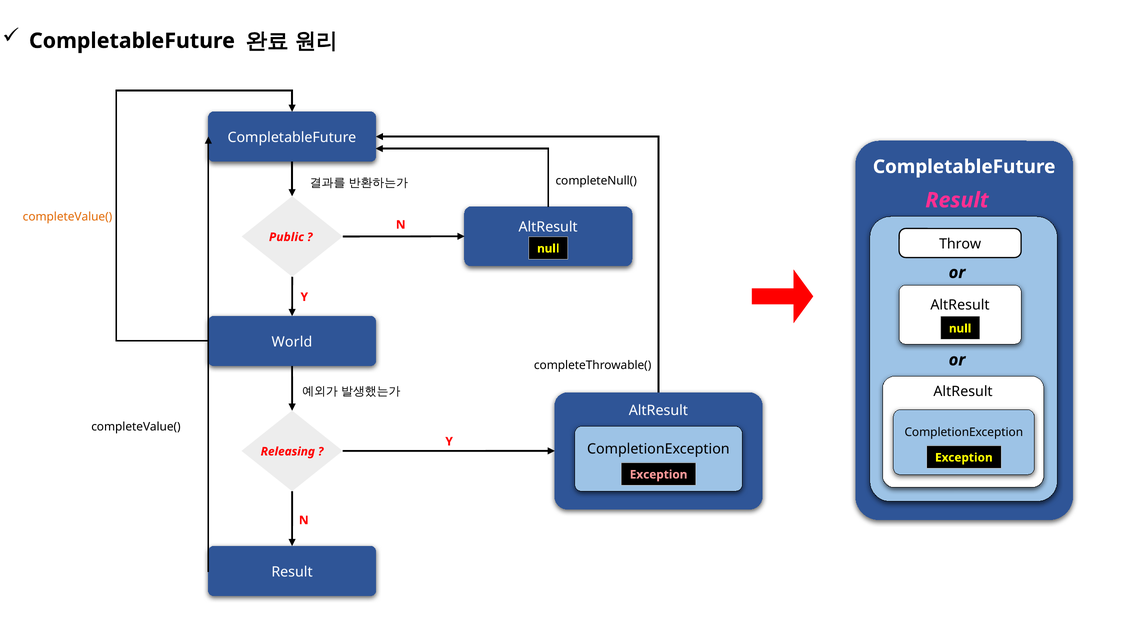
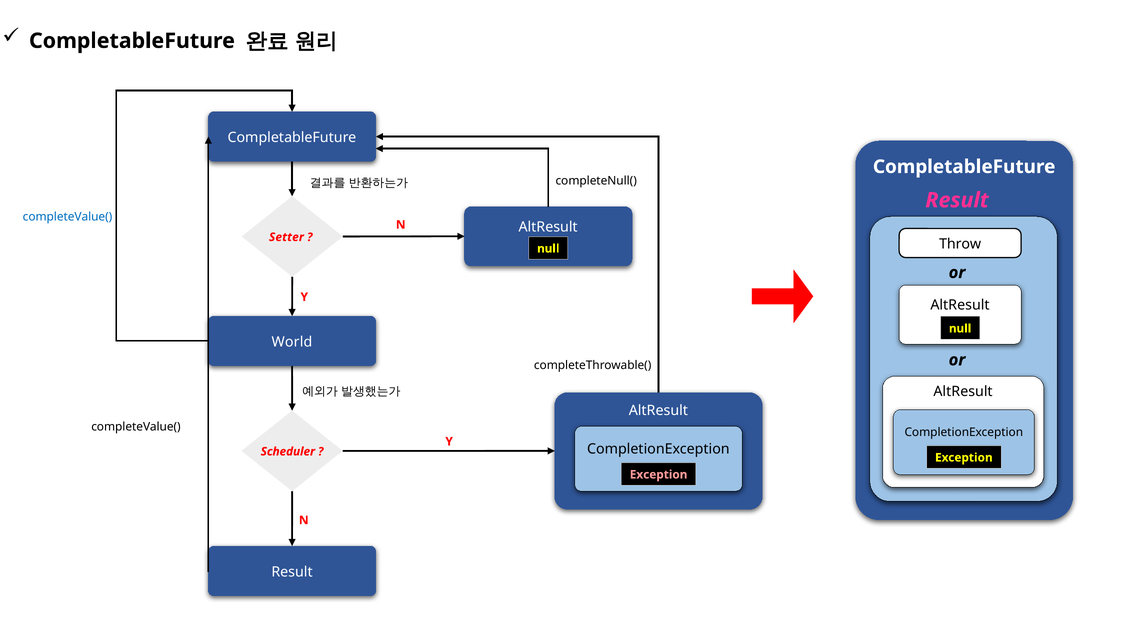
completeValue( at (67, 217) colour: orange -> blue
Public: Public -> Setter
Releasing: Releasing -> Scheduler
